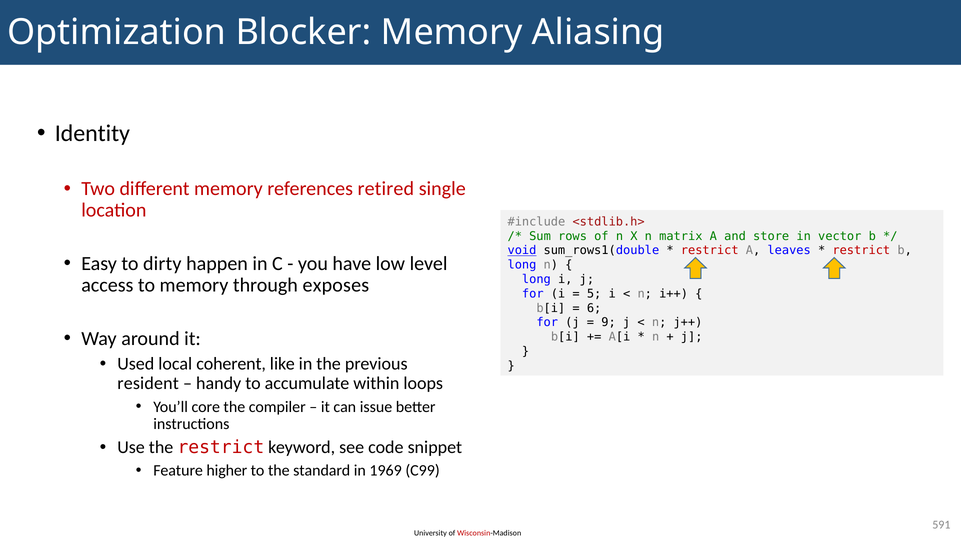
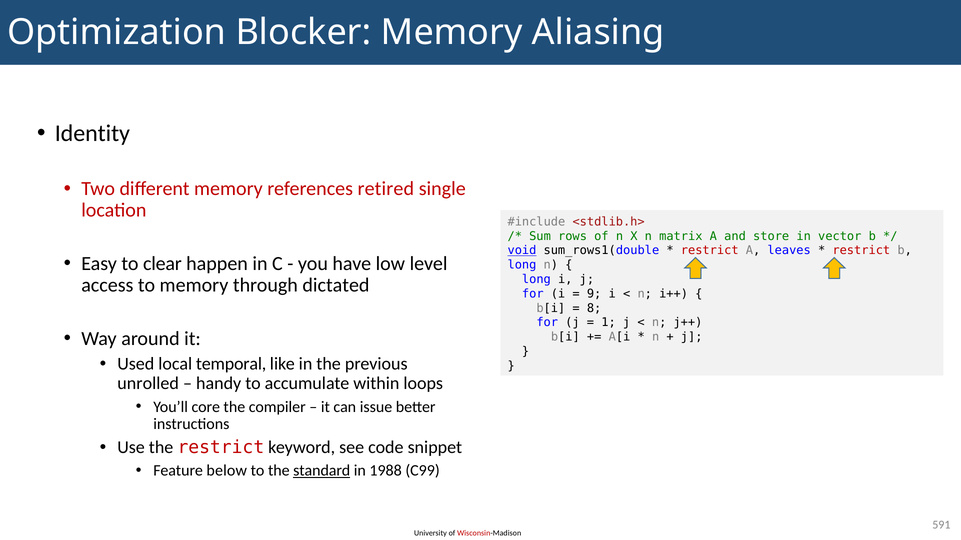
dirty: dirty -> clear
exposes: exposes -> dictated
5: 5 -> 9
6: 6 -> 8
9: 9 -> 1
coherent: coherent -> temporal
resident: resident -> unrolled
higher: higher -> below
standard underline: none -> present
1969: 1969 -> 1988
